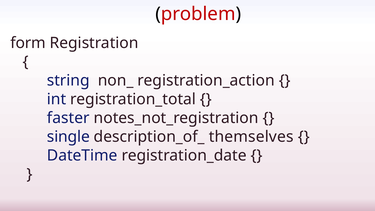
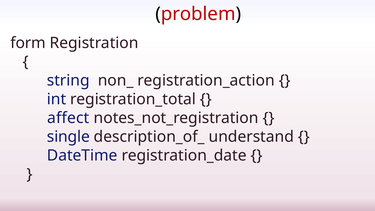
faster: faster -> affect
themselves: themselves -> understand
